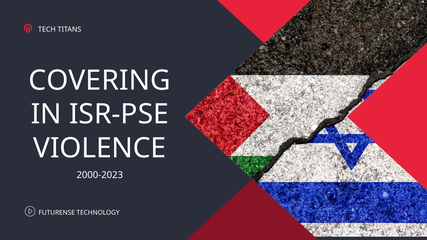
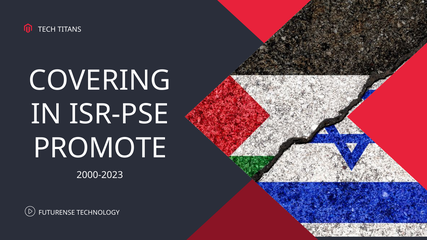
VIOLENCE: VIOLENCE -> PROMOTE
